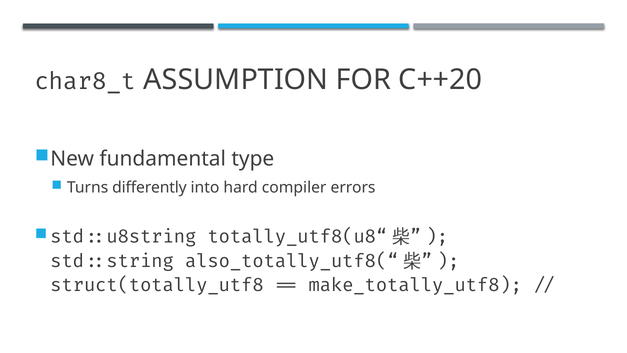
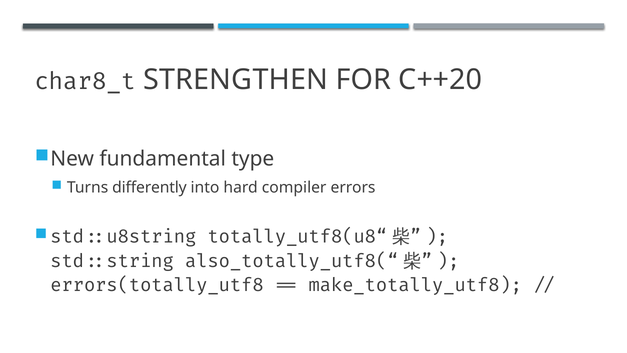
ASSUMPTION: ASSUMPTION -> STRENGTHEN
struct(totally_utf8: struct(totally_utf8 -> errors(totally_utf8
